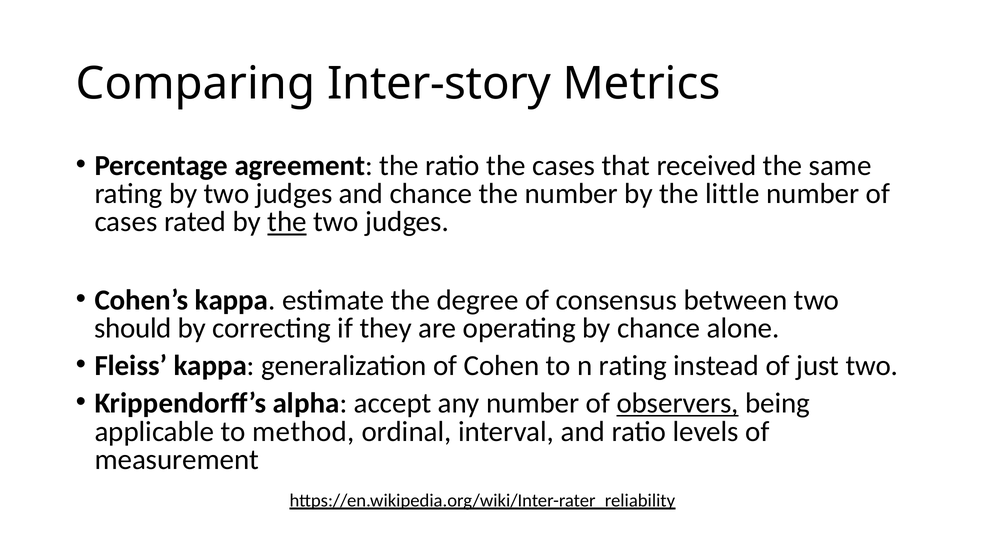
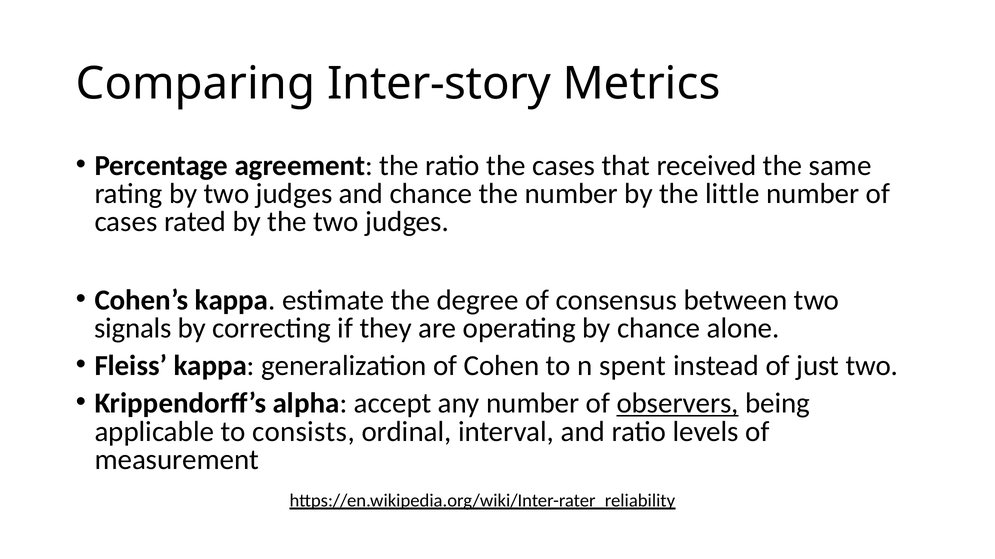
the at (287, 222) underline: present -> none
should: should -> signals
n rating: rating -> spent
method: method -> consists
